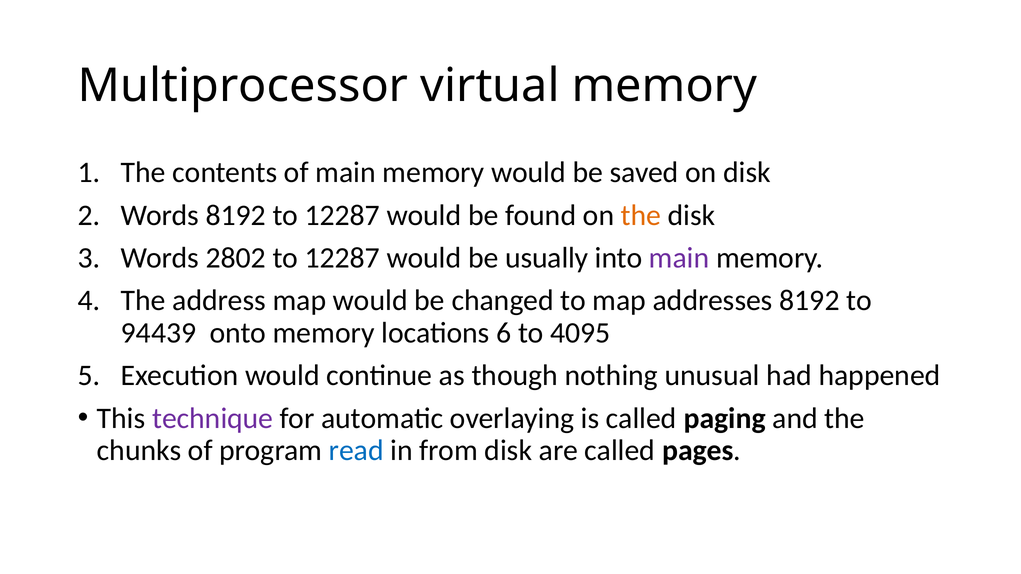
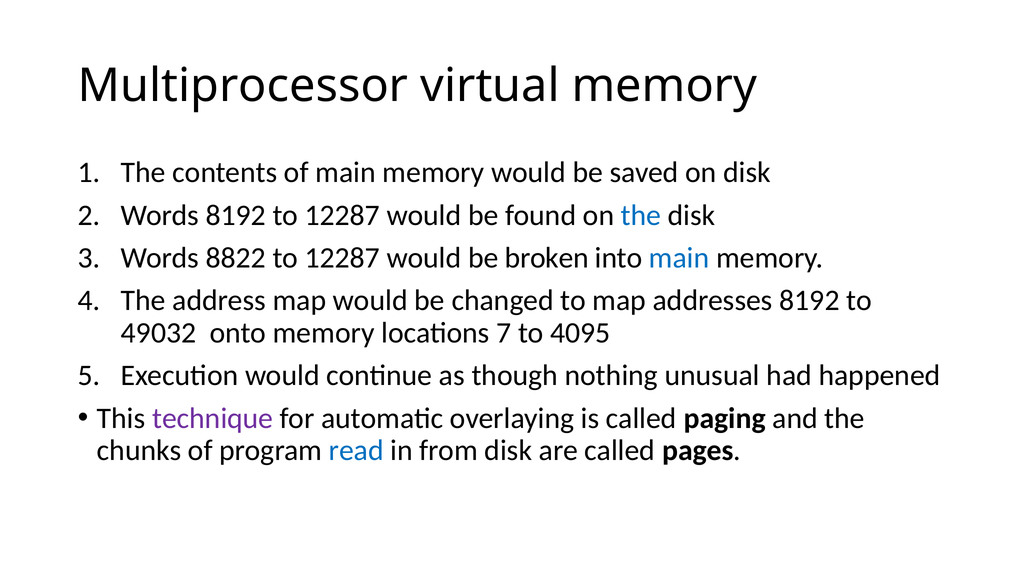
the at (641, 215) colour: orange -> blue
2802: 2802 -> 8822
usually: usually -> broken
main at (679, 258) colour: purple -> blue
94439: 94439 -> 49032
6: 6 -> 7
